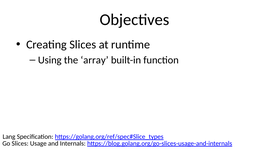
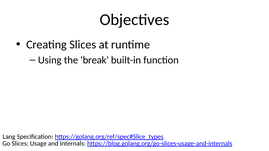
array: array -> break
